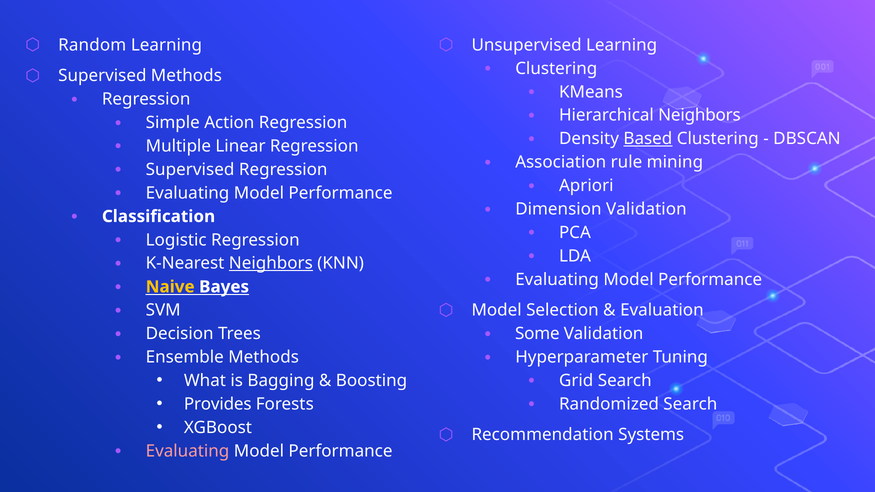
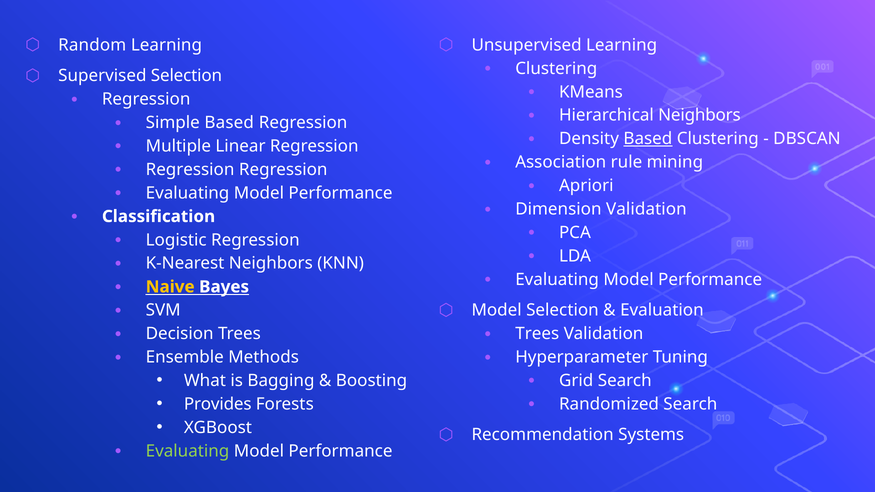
Supervised Methods: Methods -> Selection
Simple Action: Action -> Based
Supervised at (190, 170): Supervised -> Regression
Neighbors at (271, 263) underline: present -> none
Some at (537, 334): Some -> Trees
Evaluating at (188, 451) colour: pink -> light green
